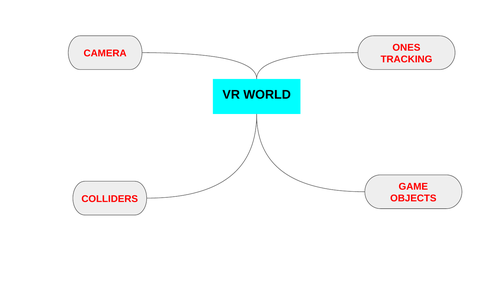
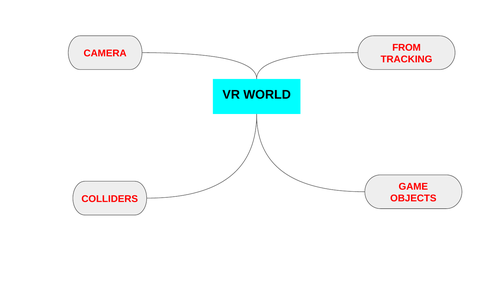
ONES: ONES -> FROM
